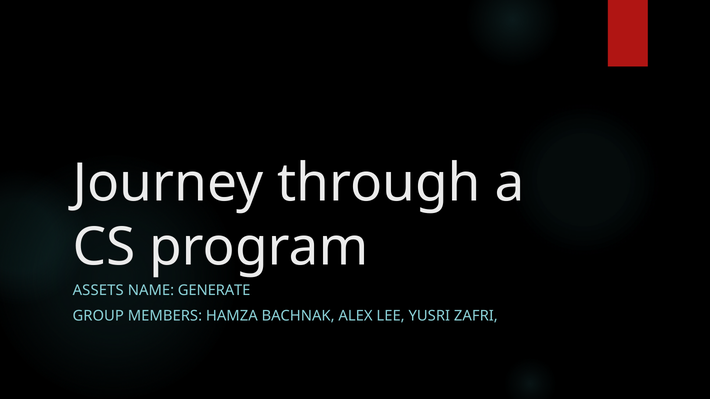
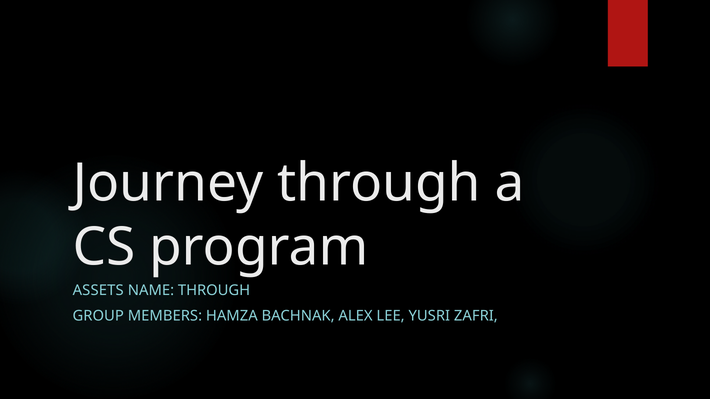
NAME GENERATE: GENERATE -> THROUGH
